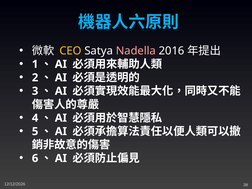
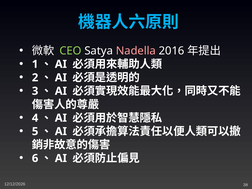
CEO colour: yellow -> light green
